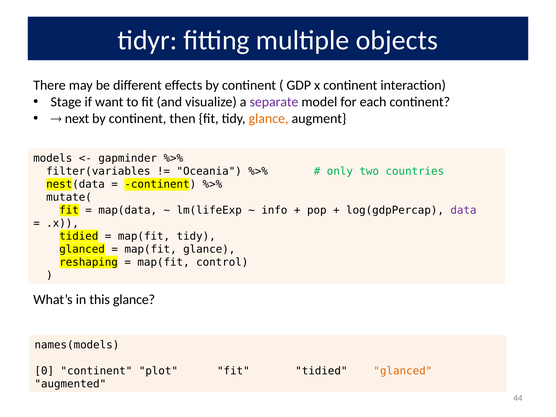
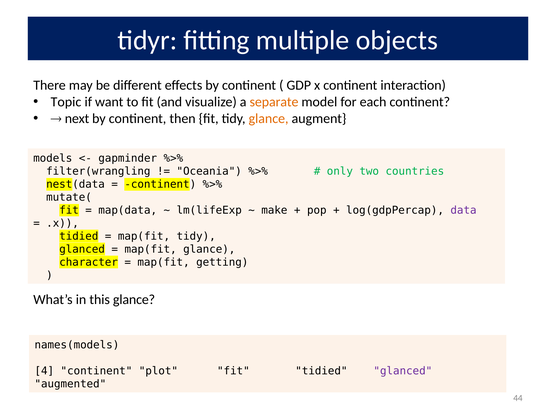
Stage: Stage -> Topic
separate colour: purple -> orange
filter(variables: filter(variables -> filter(wrangling
info: info -> make
reshaping: reshaping -> character
control: control -> getting
0: 0 -> 4
glanced at (403, 371) colour: orange -> purple
